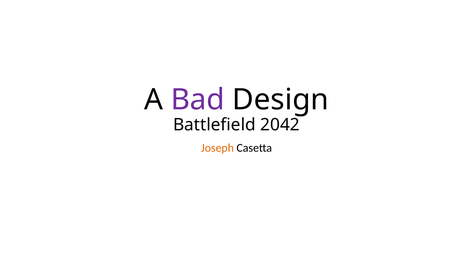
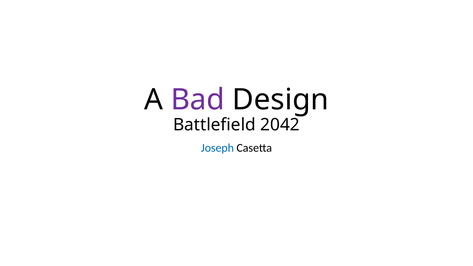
Joseph colour: orange -> blue
